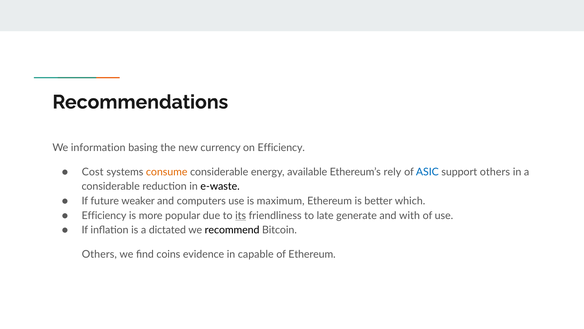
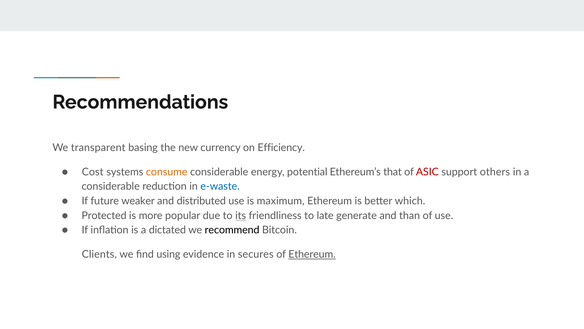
information: information -> transparent
available: available -> potential
rely: rely -> that
ASIC colour: blue -> red
e-waste colour: black -> blue
computers: computers -> distributed
Efficiency at (104, 215): Efficiency -> Protected
with: with -> than
Others at (99, 254): Others -> Clients
coins: coins -> using
capable: capable -> secures
Ethereum at (312, 254) underline: none -> present
